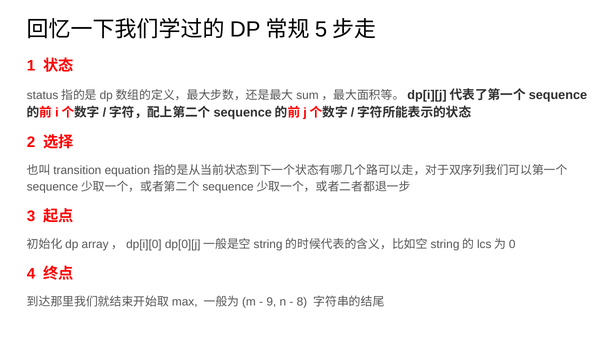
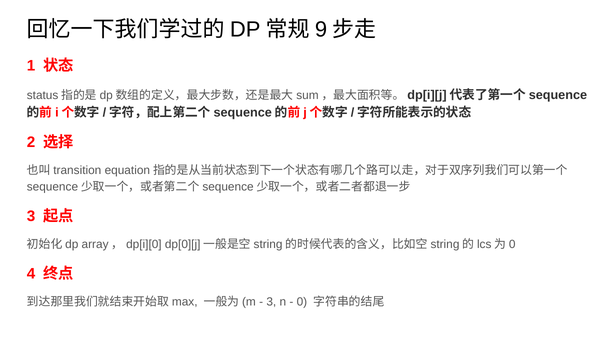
5: 5 -> 9
9 at (271, 302): 9 -> 3
8: 8 -> 0
